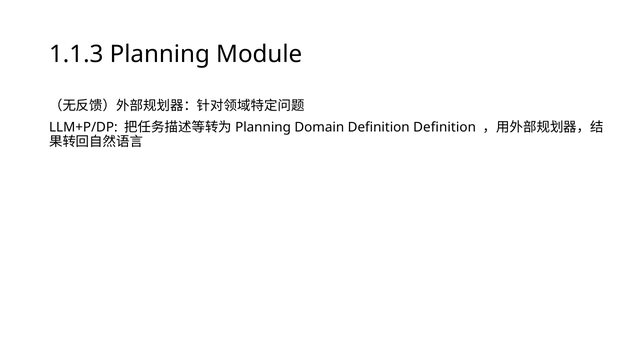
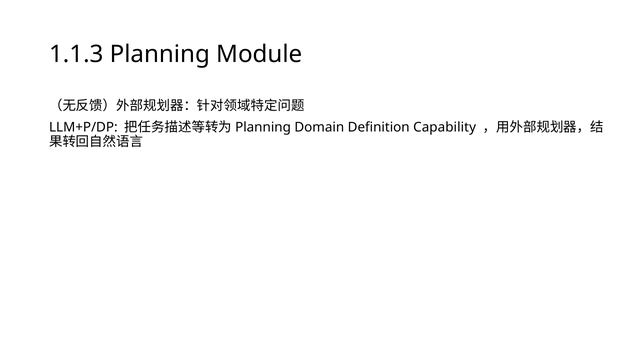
Definition Definition: Definition -> Capability
